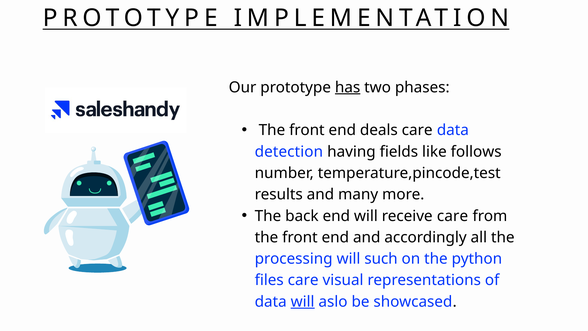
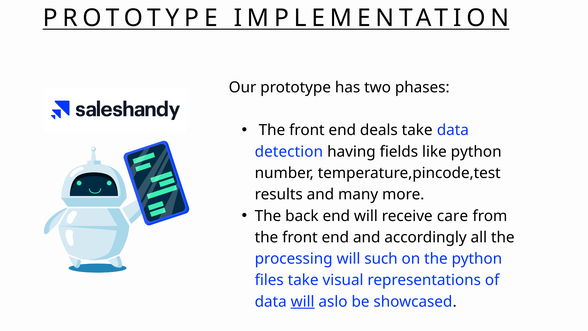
has underline: present -> none
deals care: care -> take
like follows: follows -> python
files care: care -> take
